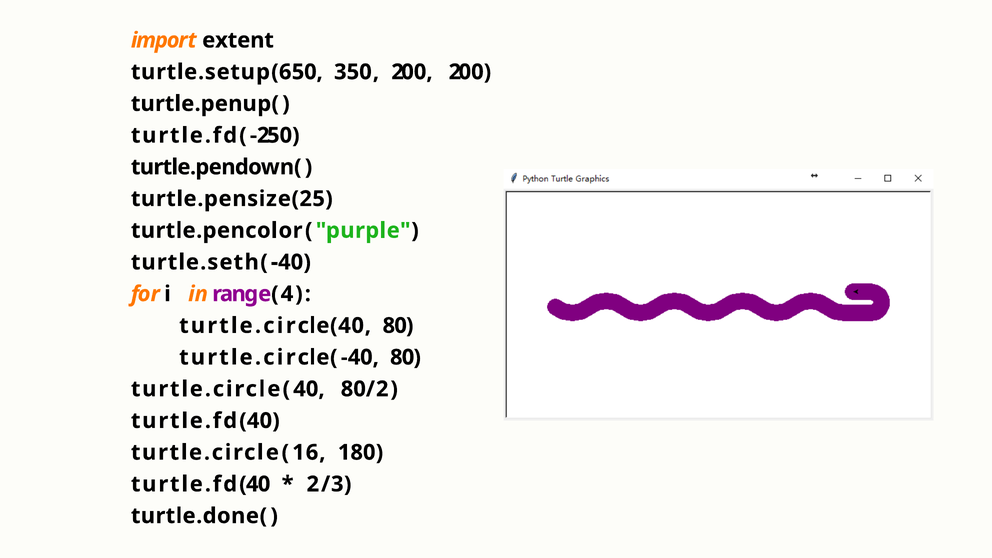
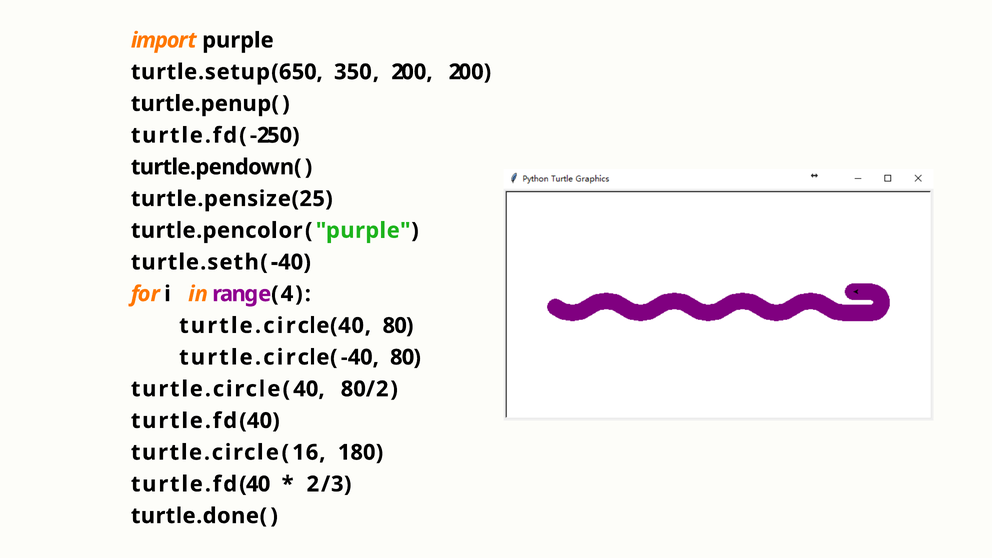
extent: extent -> purple
